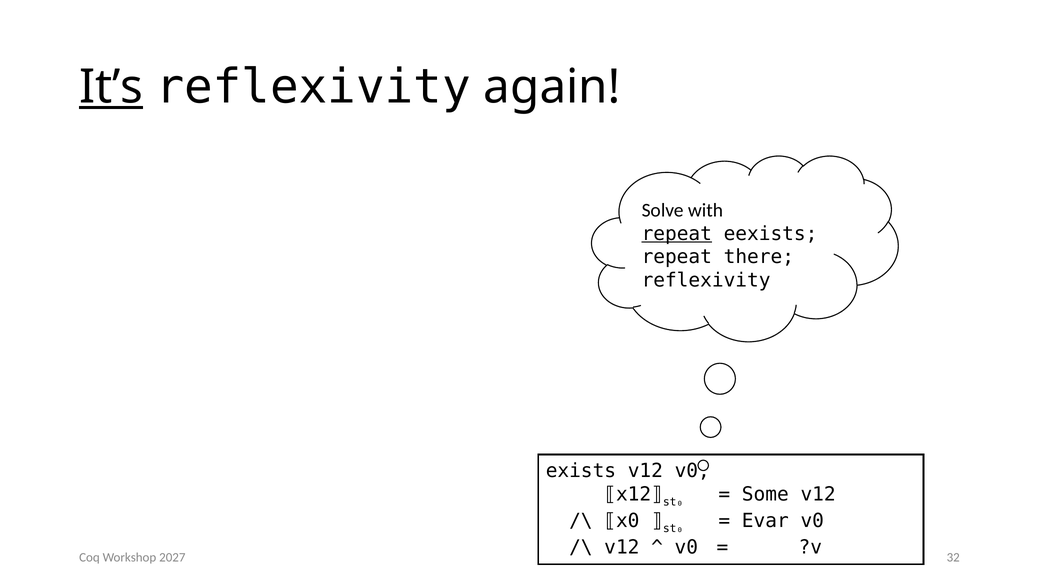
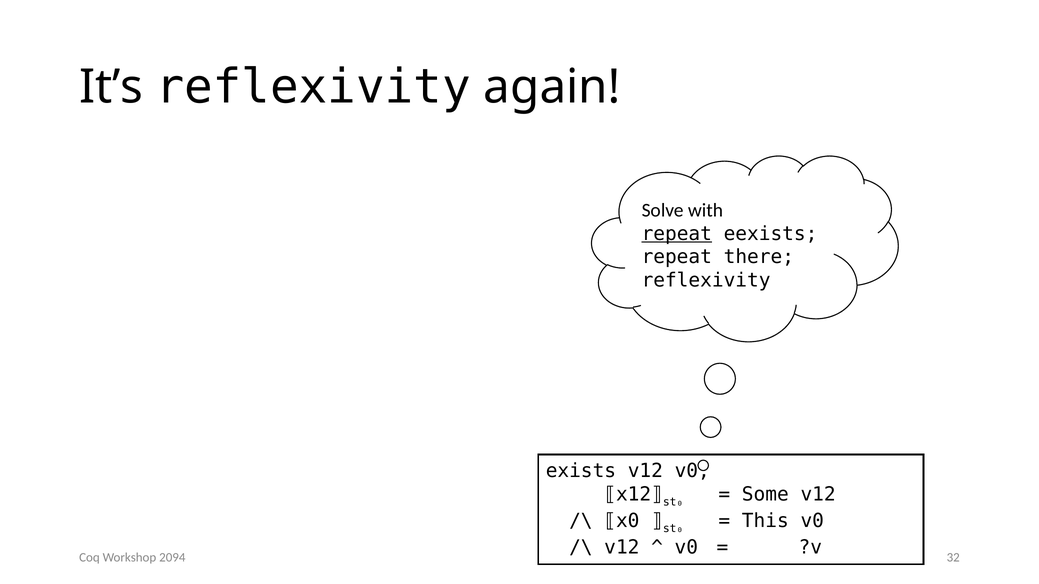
It’s underline: present -> none
Evar: Evar -> This
2027: 2027 -> 2094
